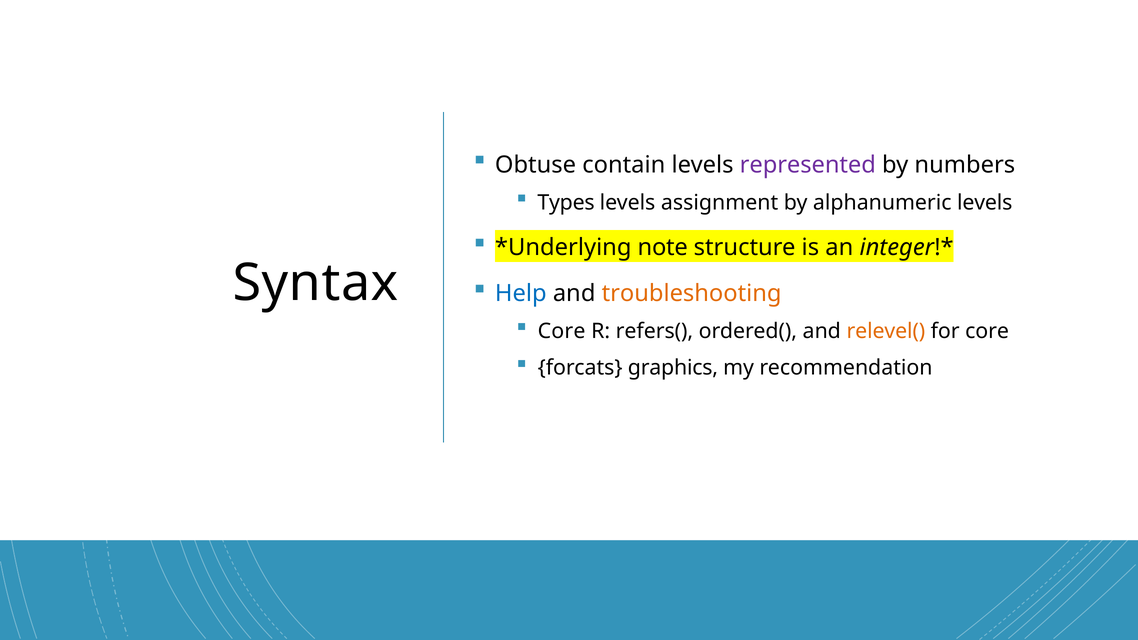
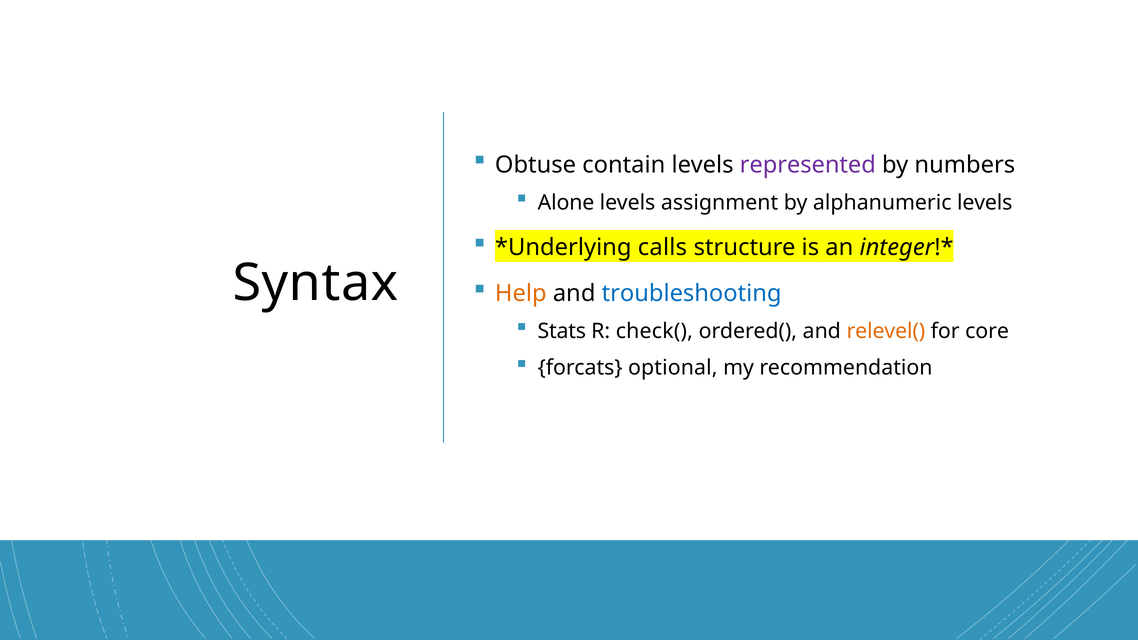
Types: Types -> Alone
note: note -> calls
Help colour: blue -> orange
troubleshooting colour: orange -> blue
Core at (562, 331): Core -> Stats
refers(: refers( -> check(
graphics: graphics -> optional
